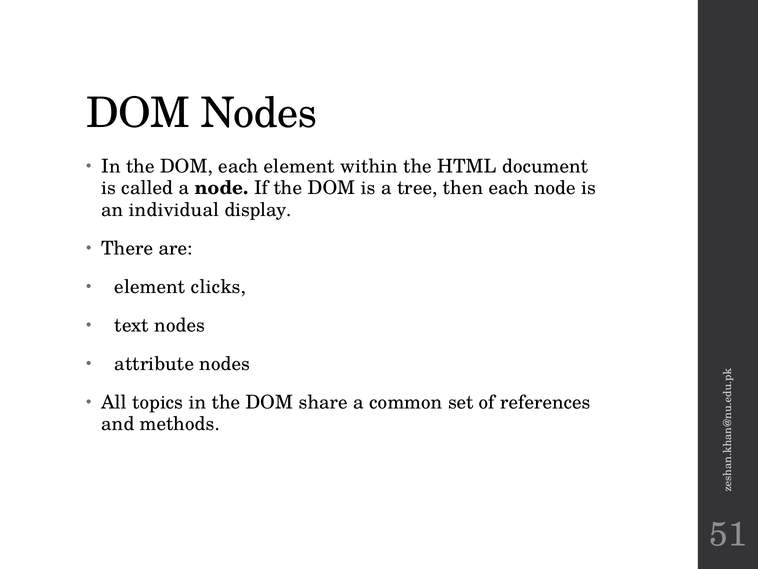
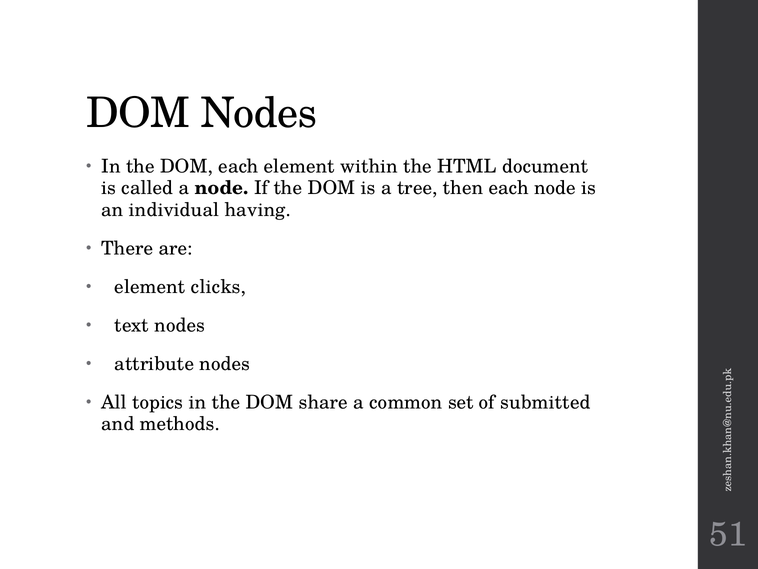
display: display -> having
references: references -> submitted
